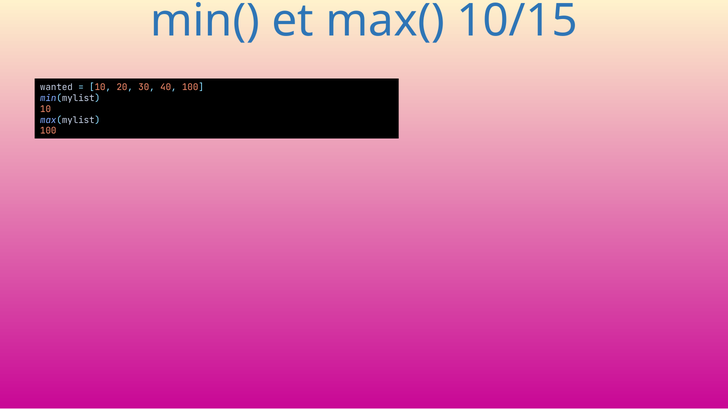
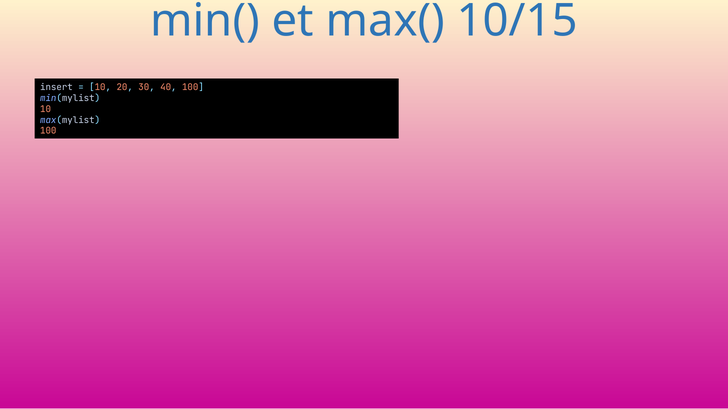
wanted: wanted -> insert
